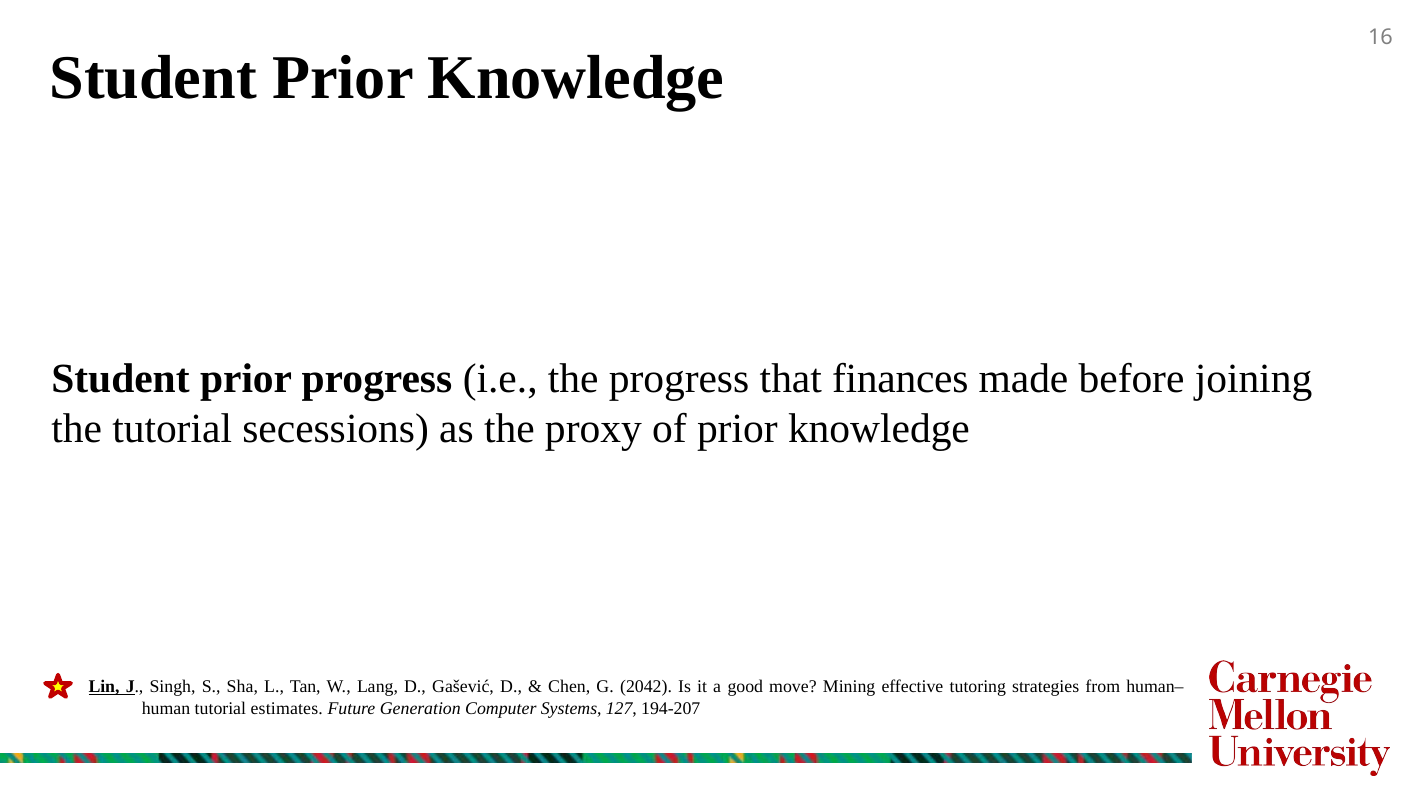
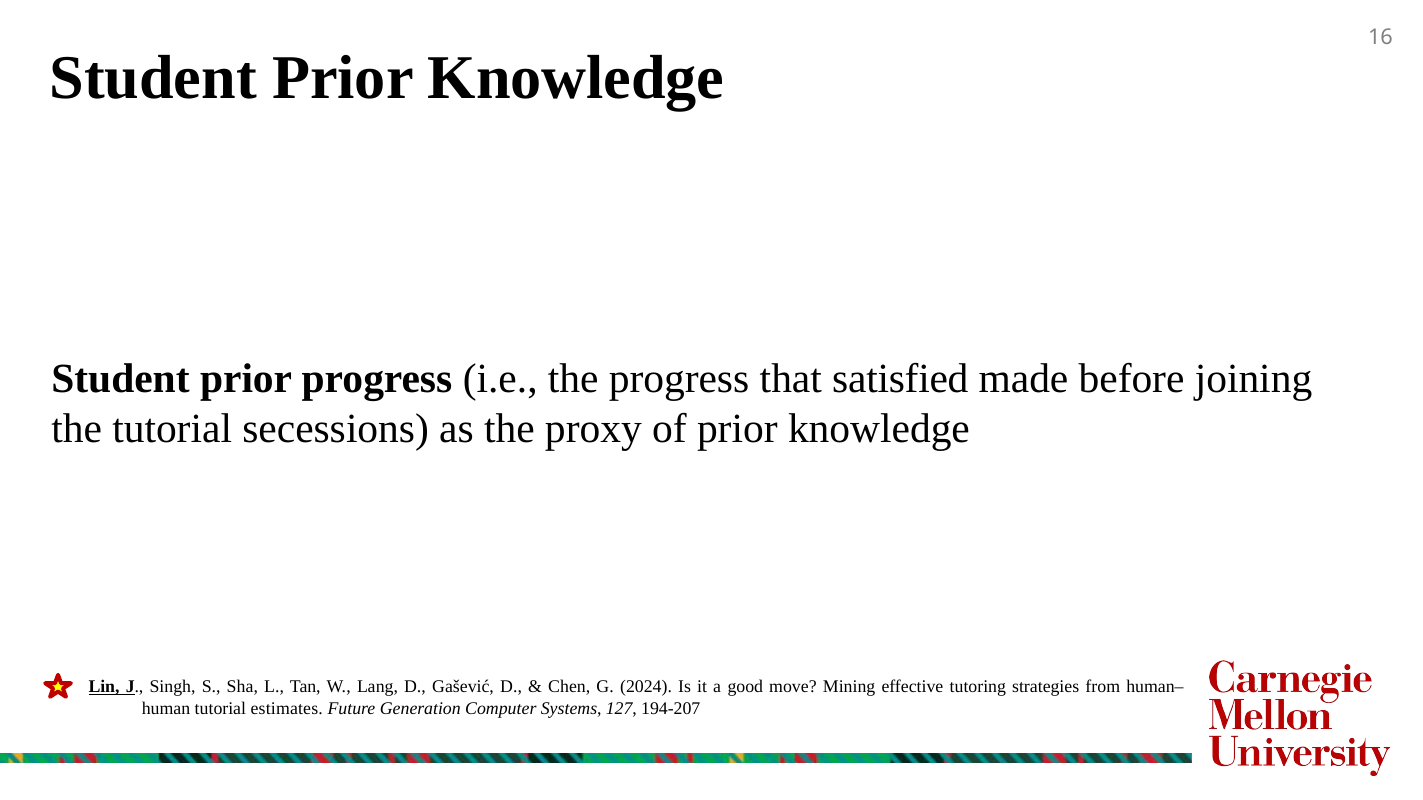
finances: finances -> satisfied
2042: 2042 -> 2024
